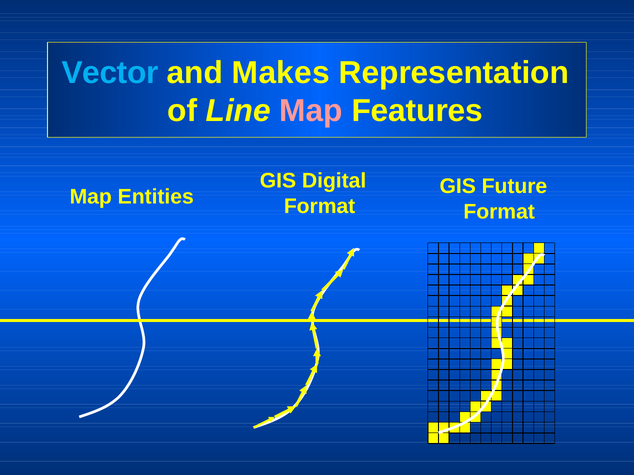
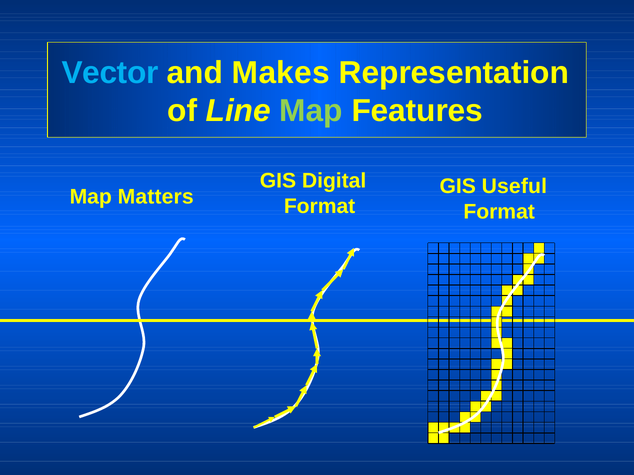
Map at (311, 111) colour: pink -> light green
Future: Future -> Useful
Entities: Entities -> Matters
